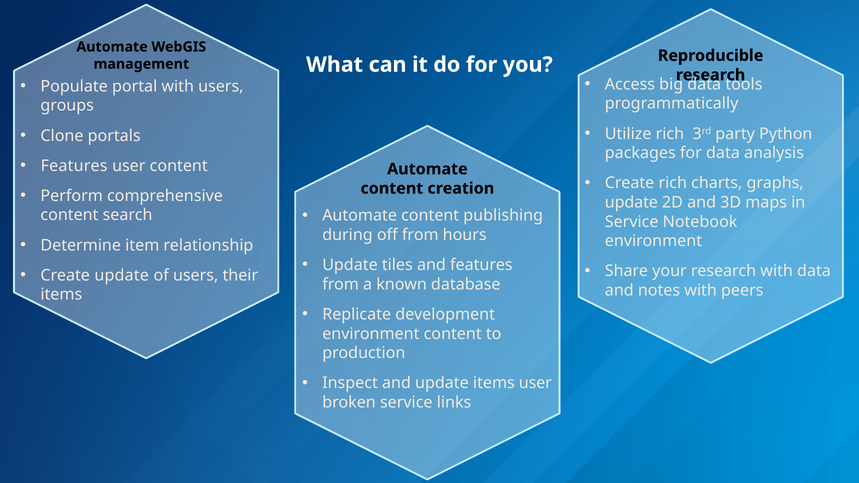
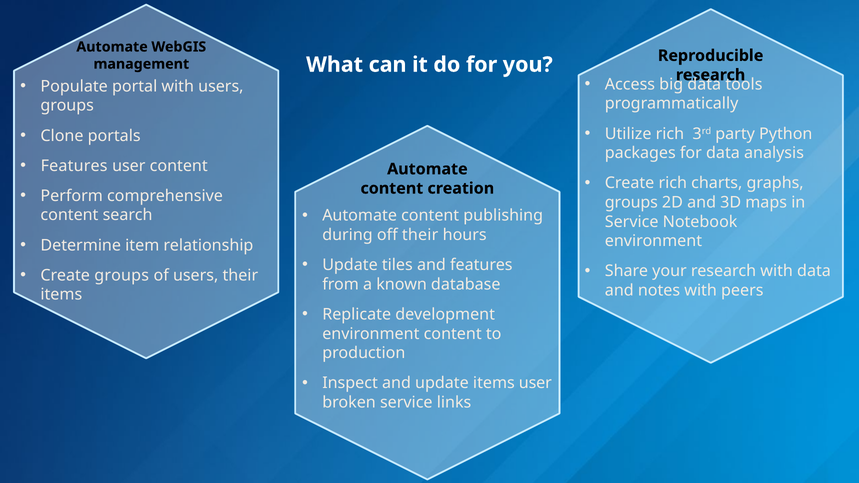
update at (631, 203): update -> groups
off from: from -> their
Create update: update -> groups
